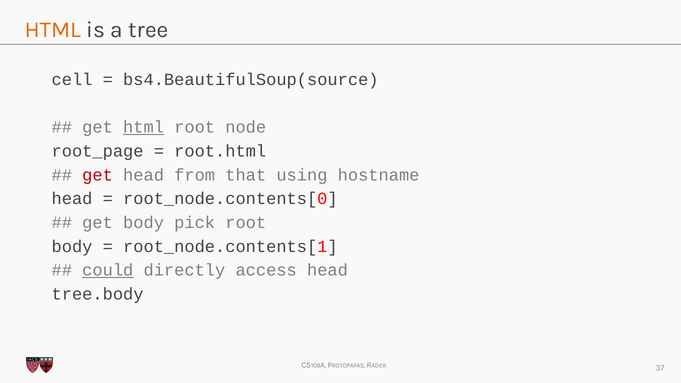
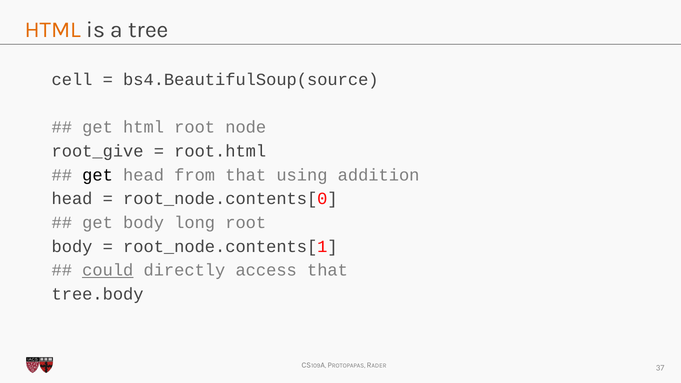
html at (144, 127) underline: present -> none
root_page: root_page -> root_give
get at (98, 175) colour: red -> black
hostname: hostname -> addition
pick: pick -> long
access head: head -> that
